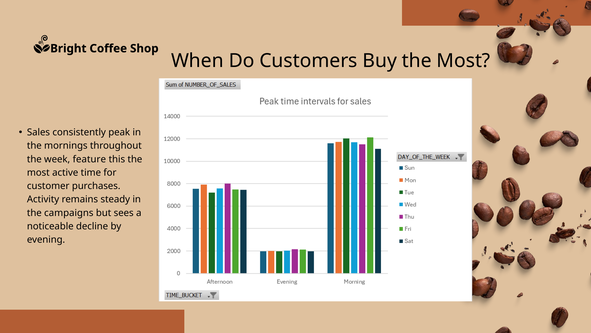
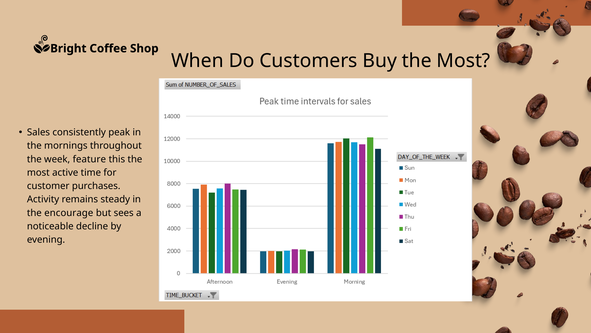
campaigns: campaigns -> encourage
